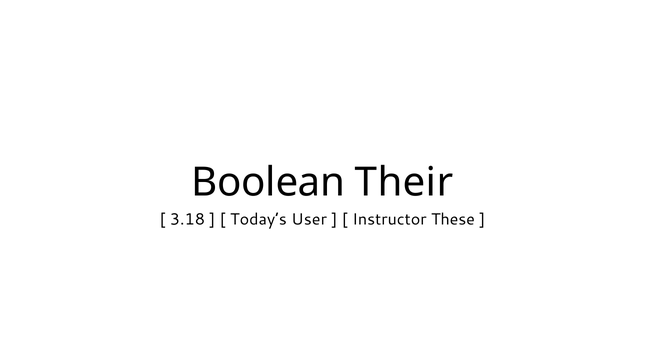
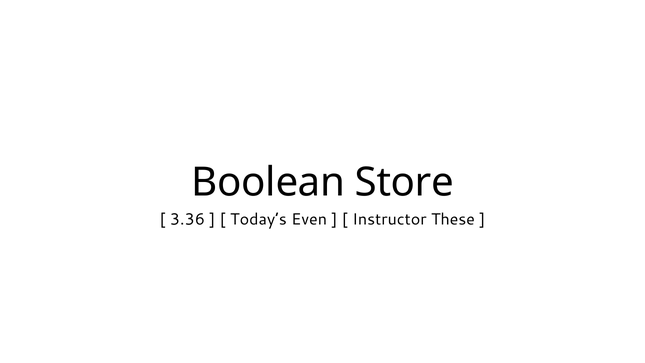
Their: Their -> Store
3.18: 3.18 -> 3.36
User: User -> Even
